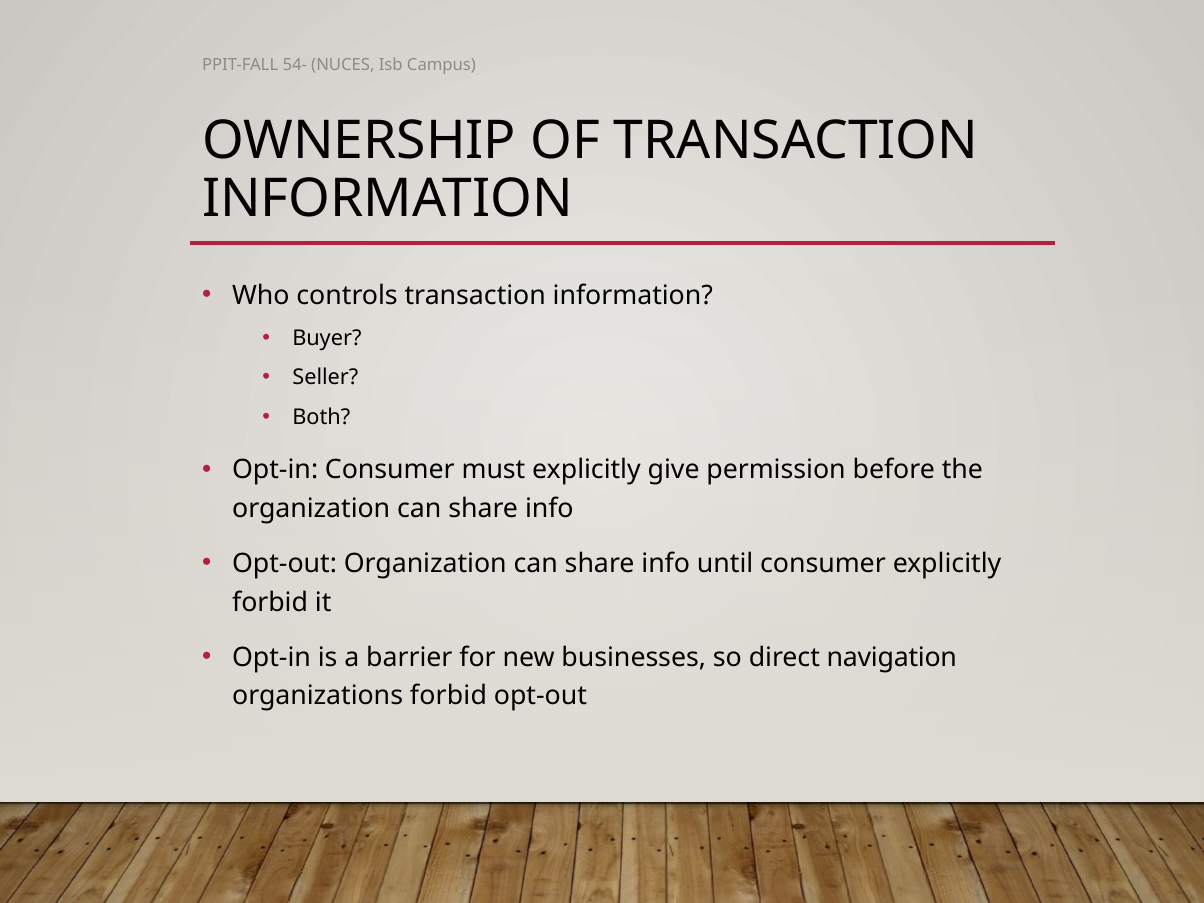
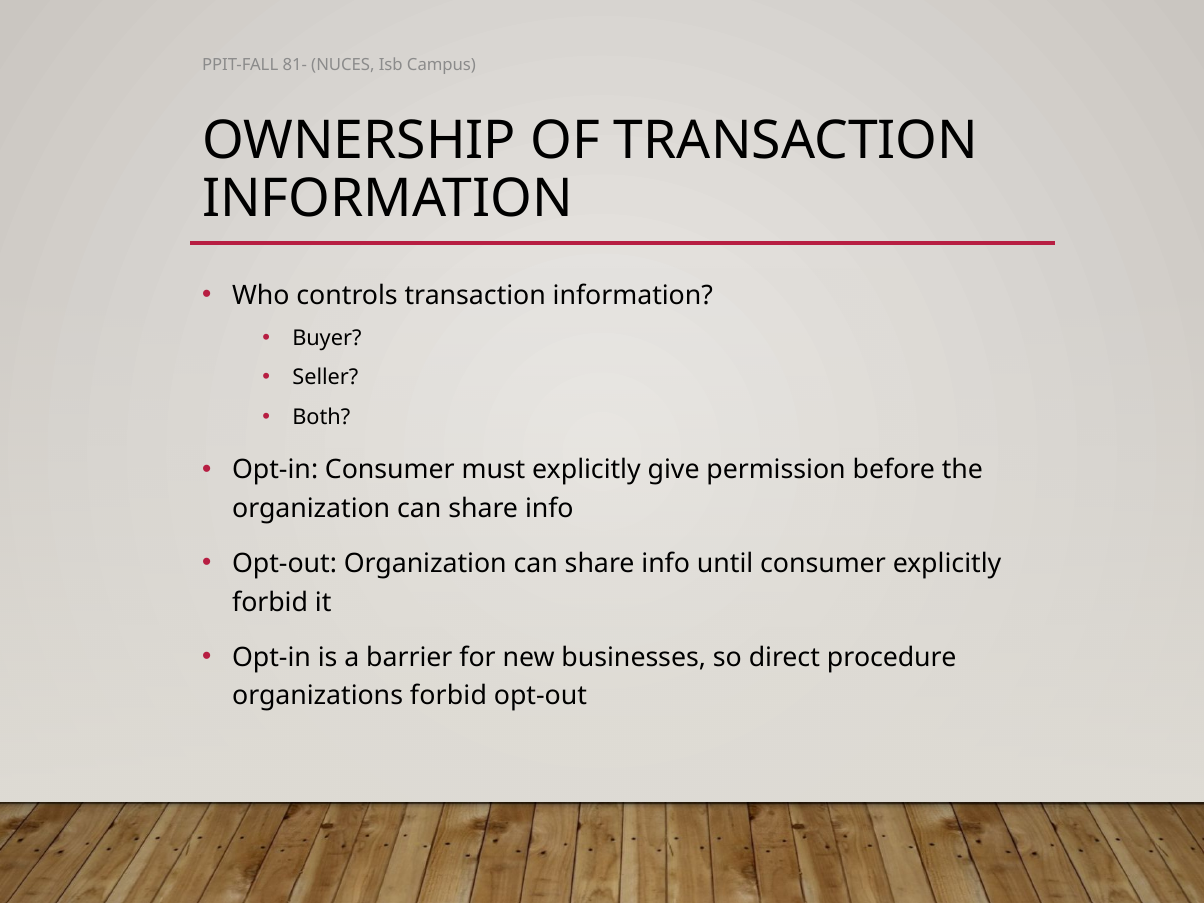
54-: 54- -> 81-
navigation: navigation -> procedure
